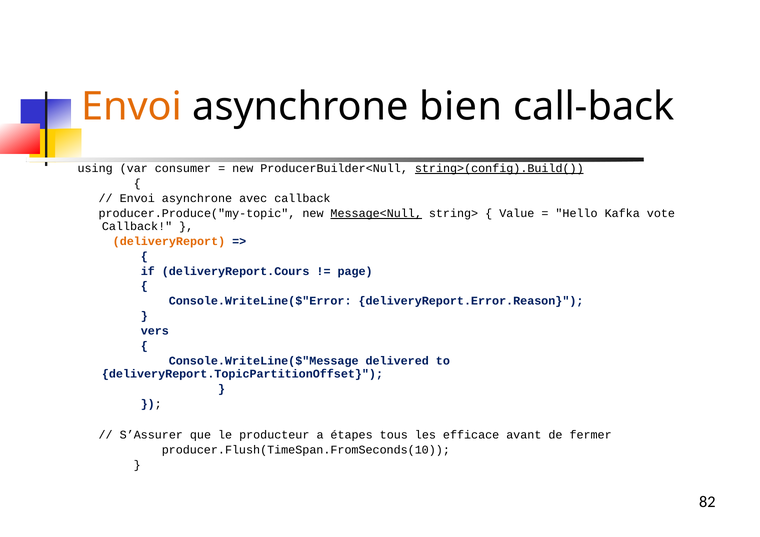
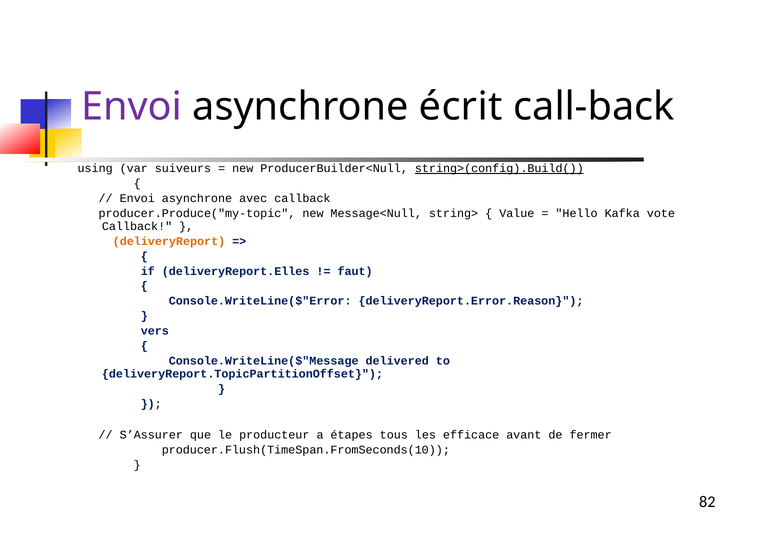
Envoi at (132, 107) colour: orange -> purple
bien: bien -> écrit
consumer: consumer -> suiveurs
Message<Null underline: present -> none
deliveryReport.Cours: deliveryReport.Cours -> deliveryReport.Elles
page: page -> faut
